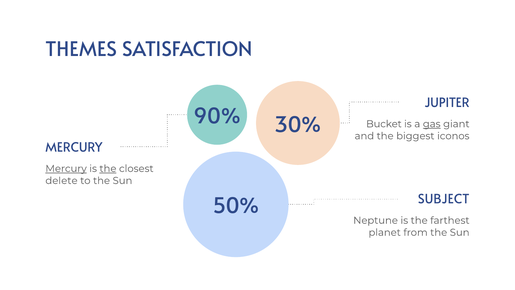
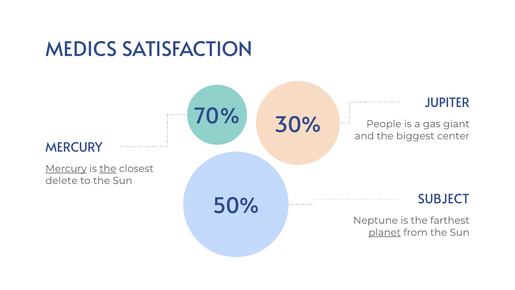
THEMES: THEMES -> MEDICS
90%: 90% -> 70%
Bucket: Bucket -> People
gas underline: present -> none
iconos: iconos -> center
planet underline: none -> present
